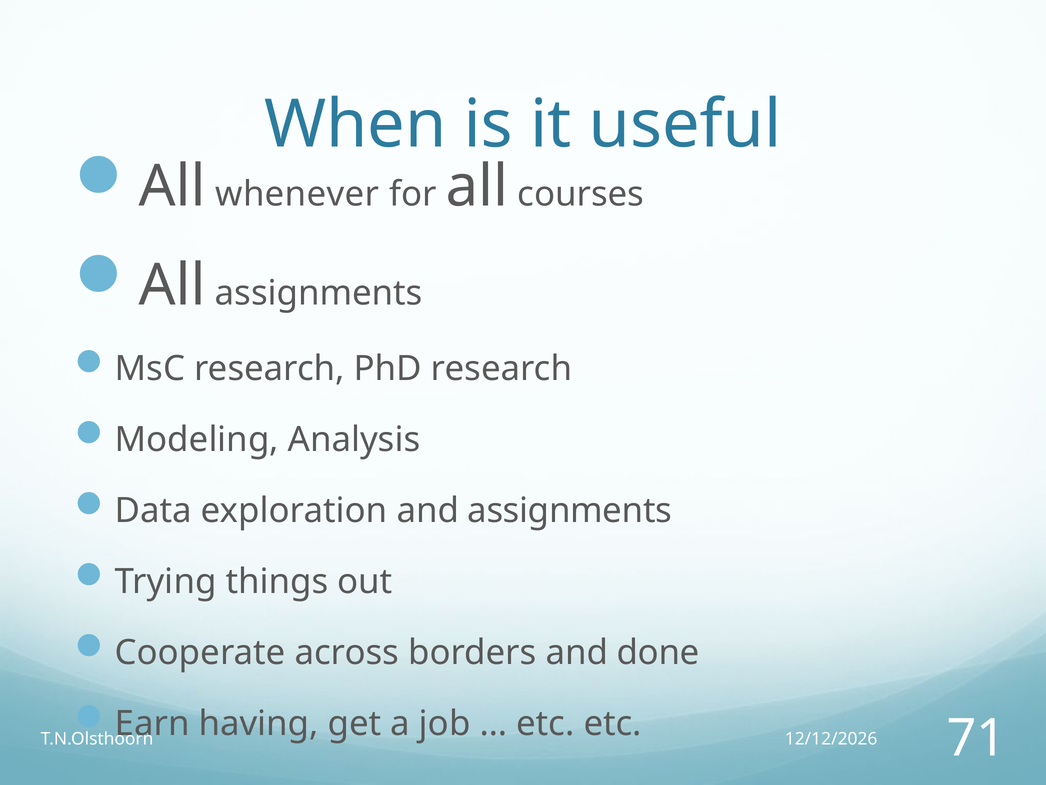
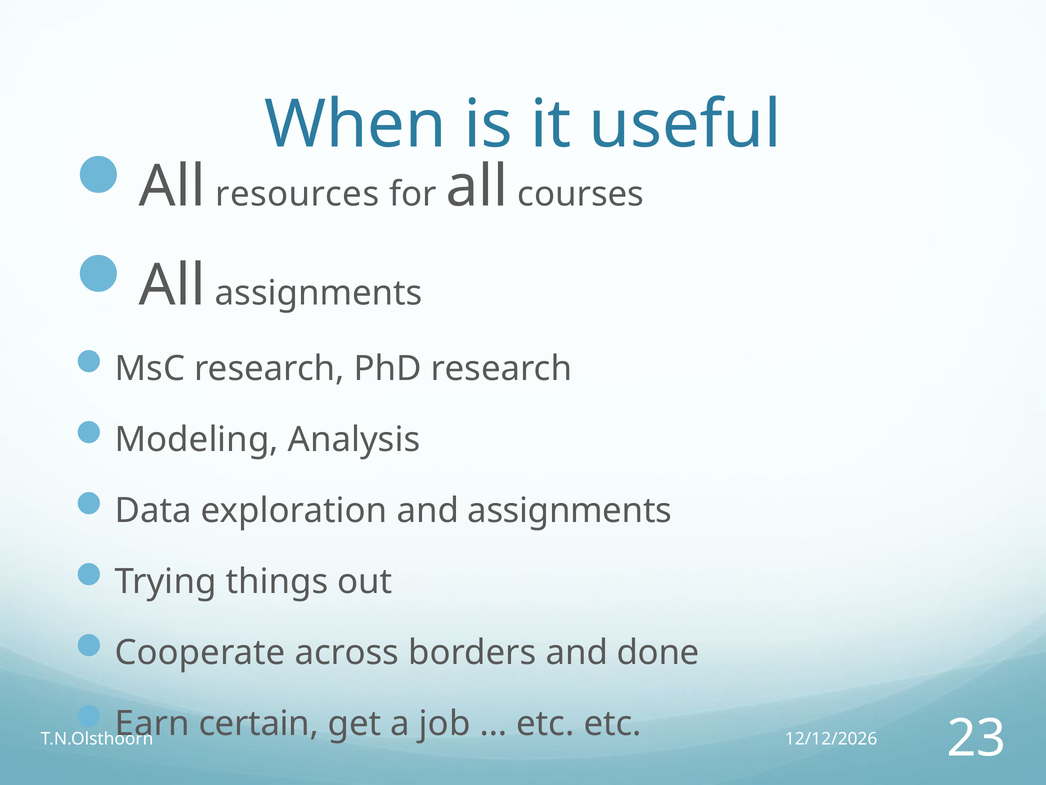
whenever: whenever -> resources
having: having -> certain
71: 71 -> 23
